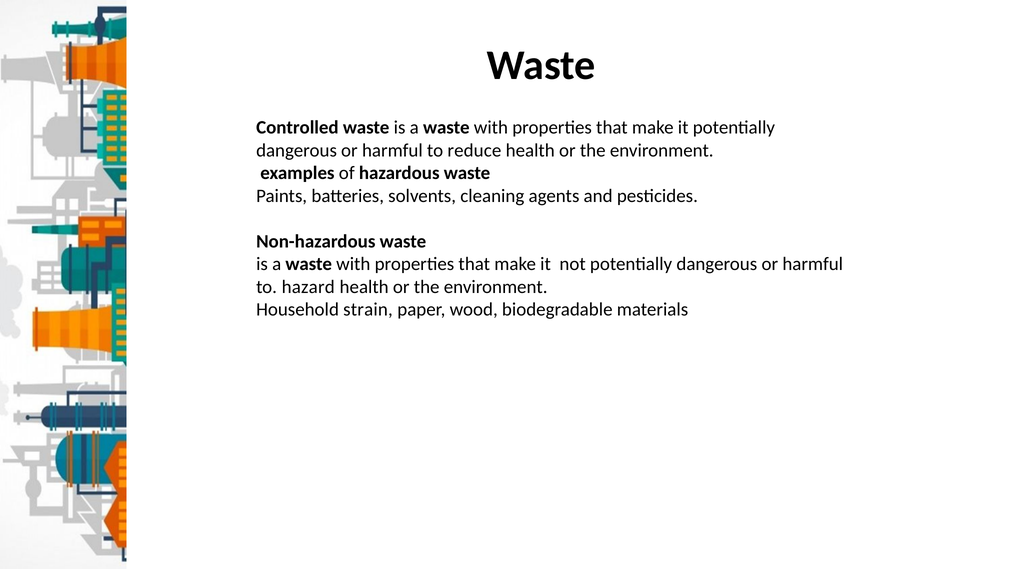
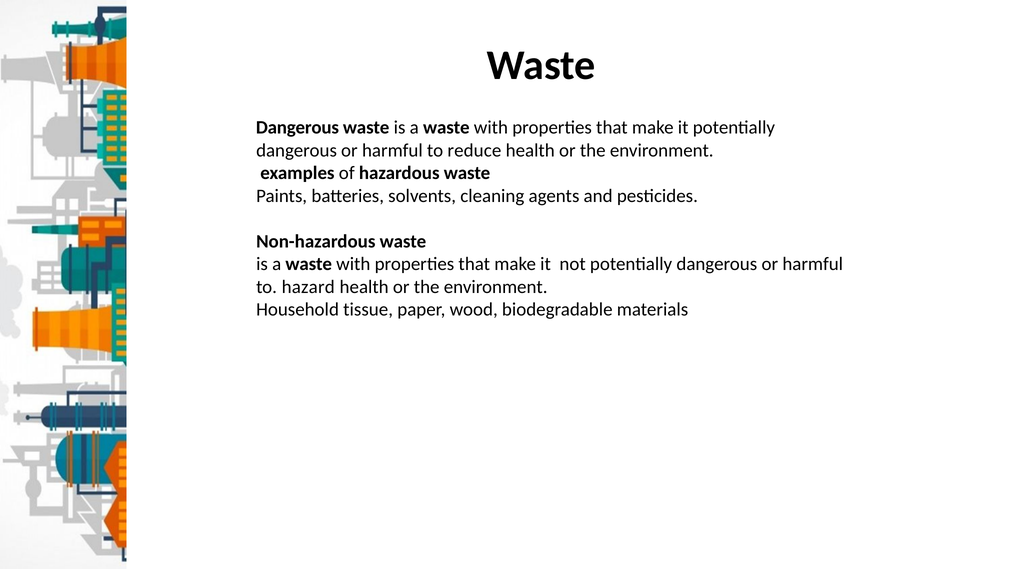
Controlled at (297, 128): Controlled -> Dangerous
strain: strain -> tissue
